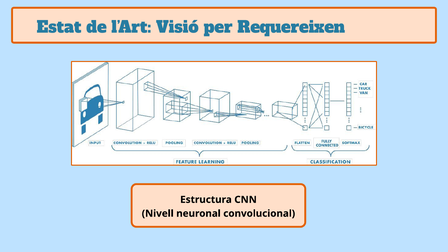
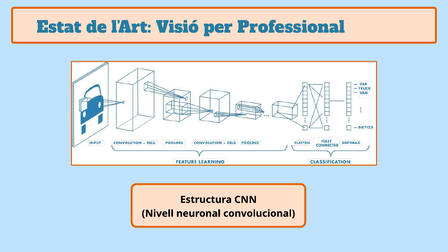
Requereixen: Requereixen -> Professional
